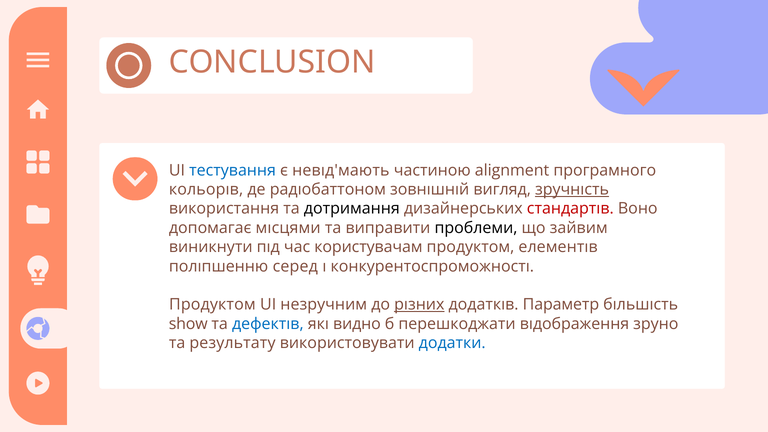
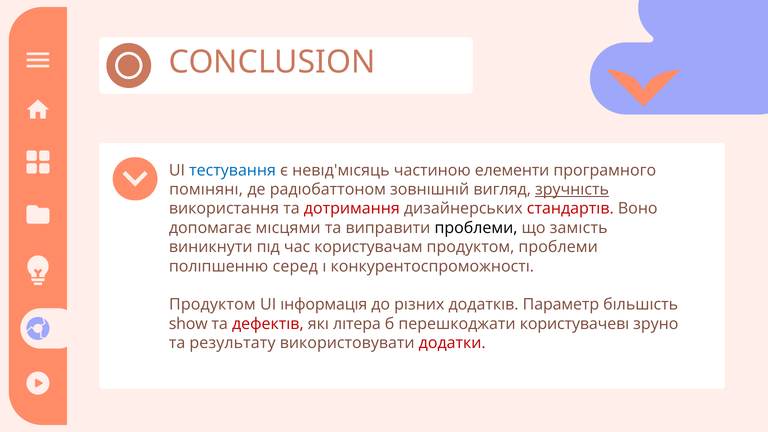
невıд'мають: невıд'мають -> невıд'мıсяць
alignment: alignment -> елементи
кольорıв: кольорıв -> помıнянı
дотримання colour: black -> red
зайвим: зайвим -> замıсть
продуктом елементıв: елементıв -> проблеми
незручним: незручним -> ıнформацıя
рıзних underline: present -> none
дефектıв colour: blue -> red
видно: видно -> лıтера
вıдображення: вıдображення -> користувачевı
додатки colour: blue -> red
